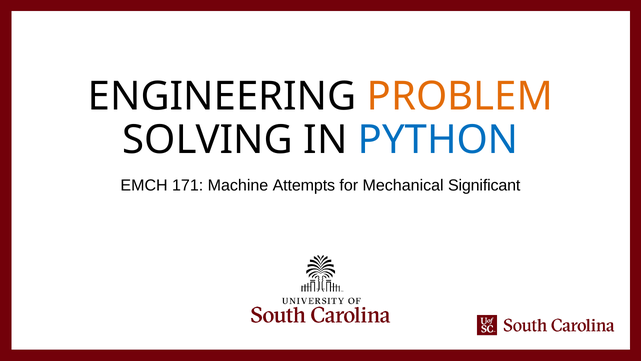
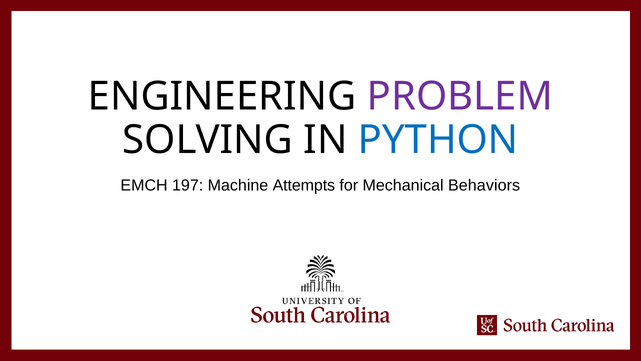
PROBLEM colour: orange -> purple
171: 171 -> 197
Significant: Significant -> Behaviors
